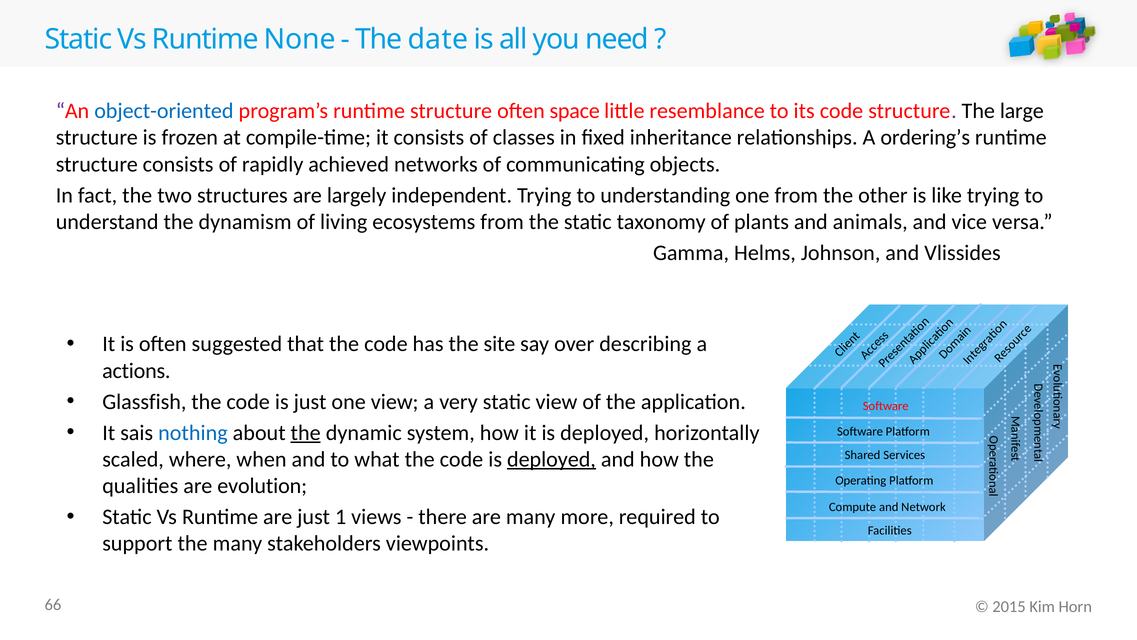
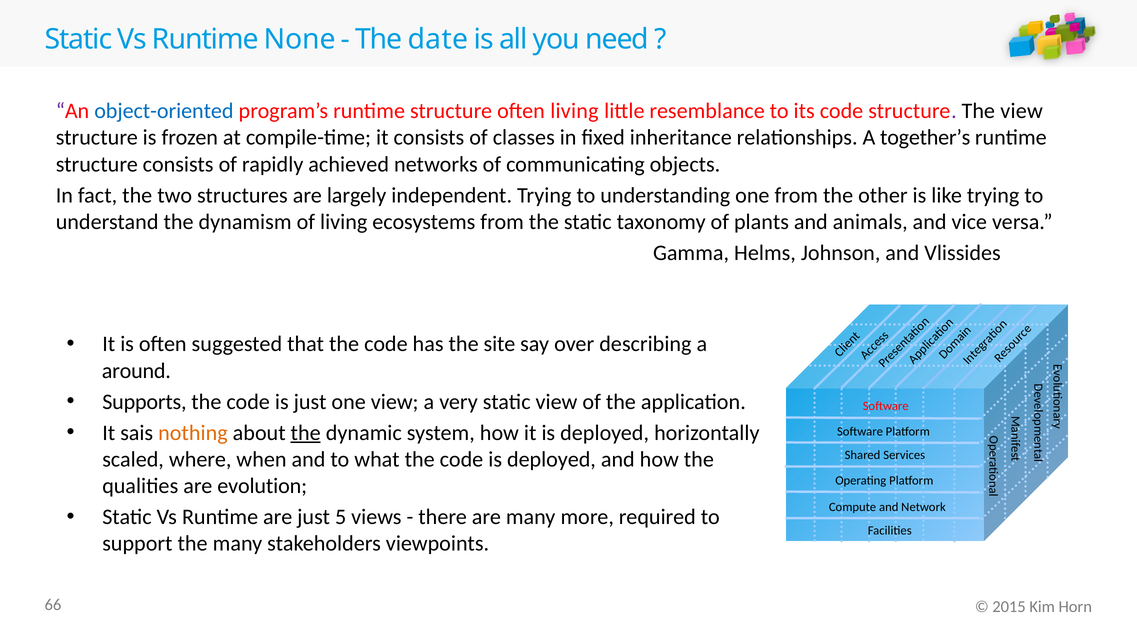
often space: space -> living
The large: large -> view
ordering’s: ordering’s -> together’s
actions: actions -> around
Glassfish: Glassfish -> Supports
nothing colour: blue -> orange
deployed at (551, 459) underline: present -> none
1: 1 -> 5
